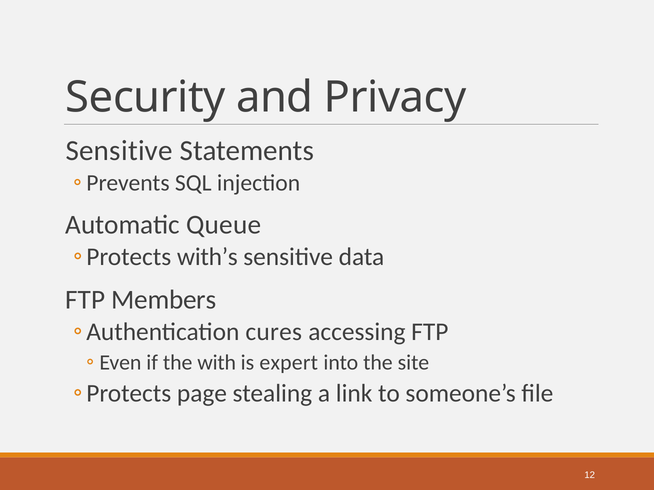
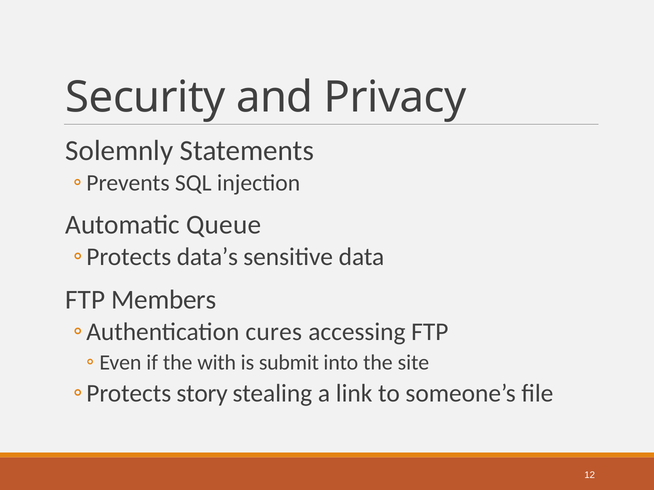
Sensitive at (119, 151): Sensitive -> Solemnly
with’s: with’s -> data’s
expert: expert -> submit
page: page -> story
